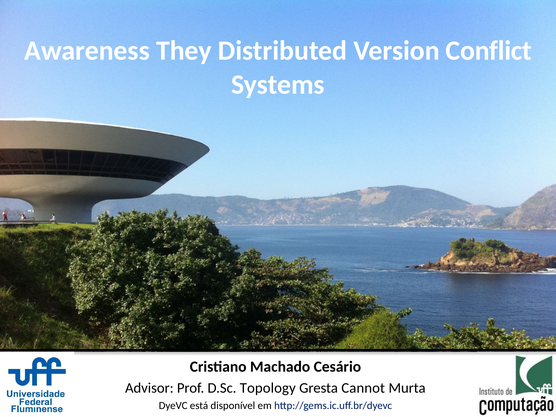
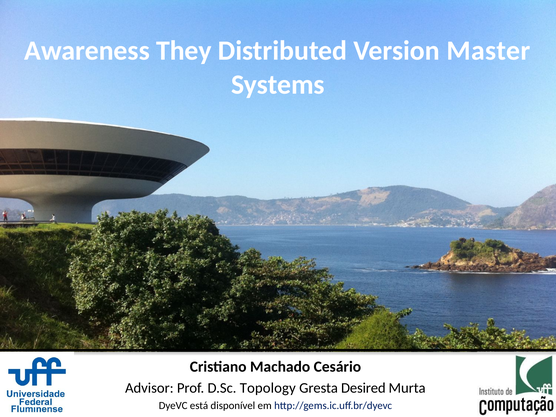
Conflict: Conflict -> Master
Cannot: Cannot -> Desired
